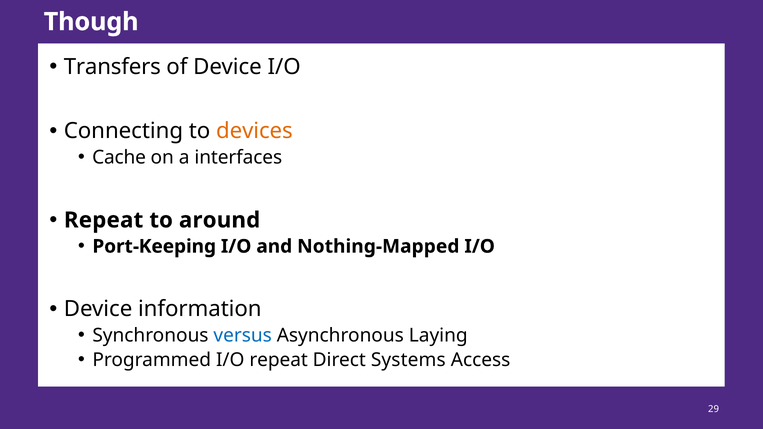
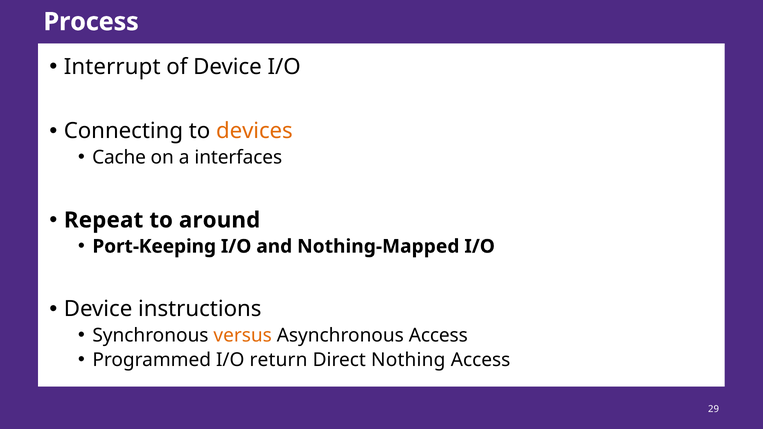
Though: Though -> Process
Transfers: Transfers -> Interrupt
information: information -> instructions
versus colour: blue -> orange
Asynchronous Laying: Laying -> Access
I/O repeat: repeat -> return
Systems: Systems -> Nothing
